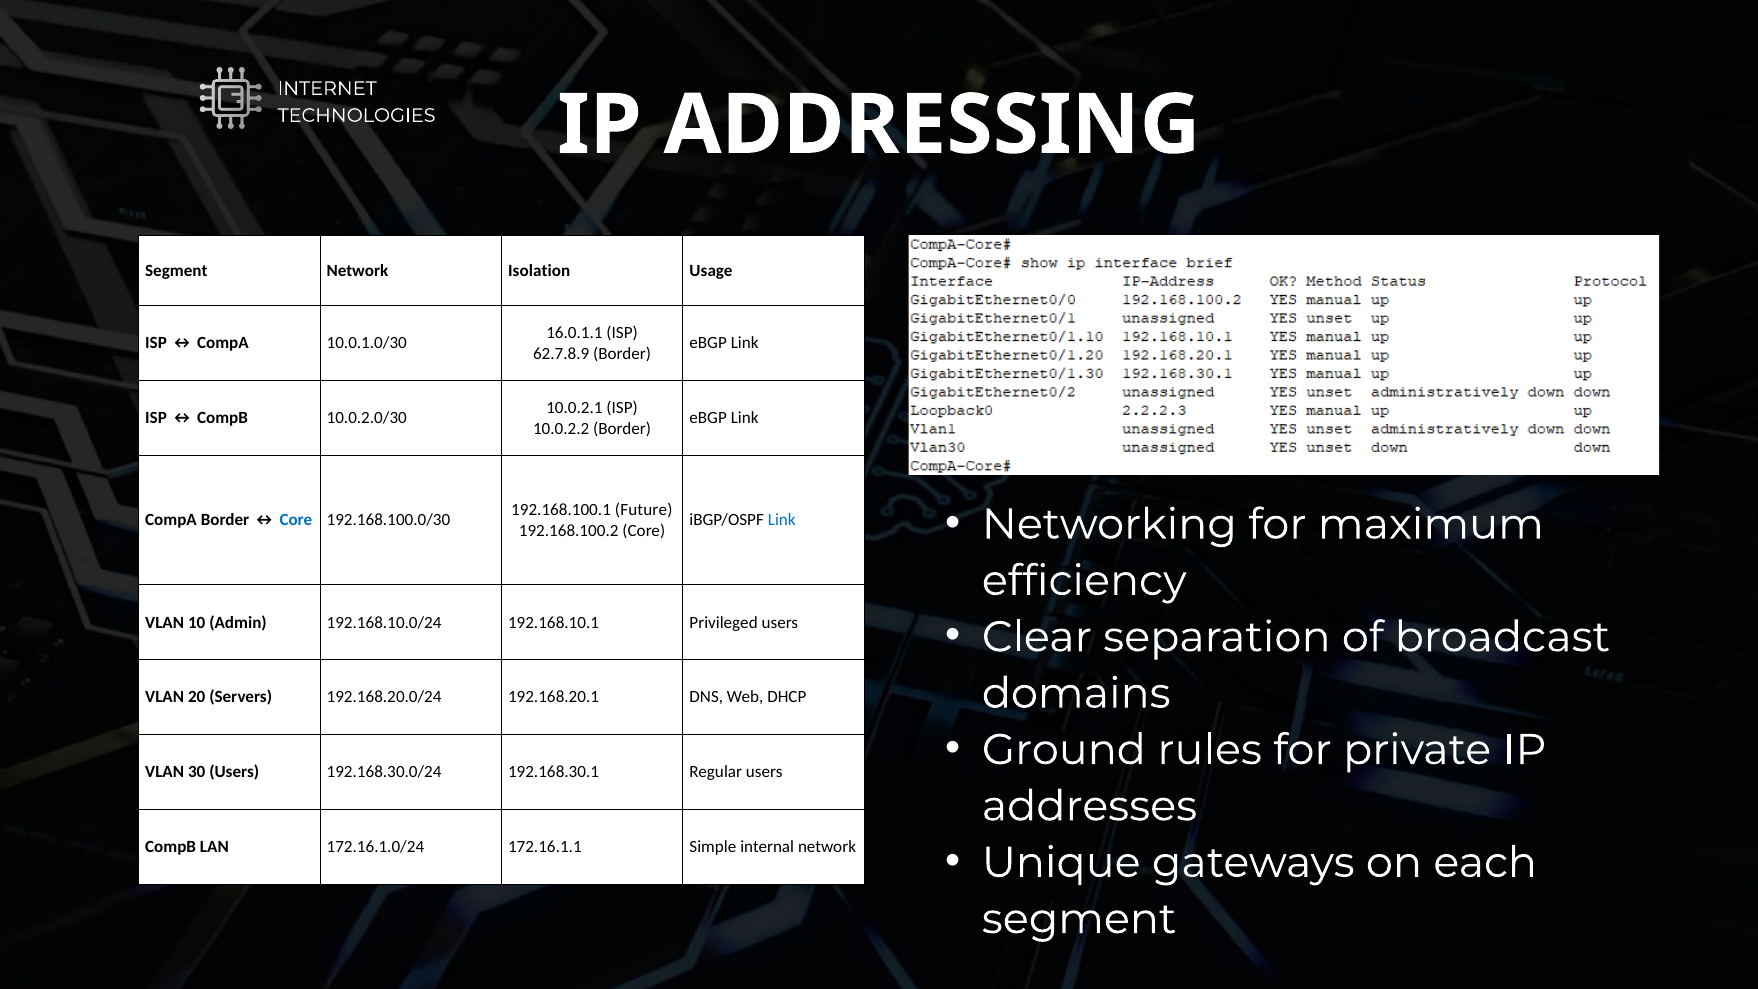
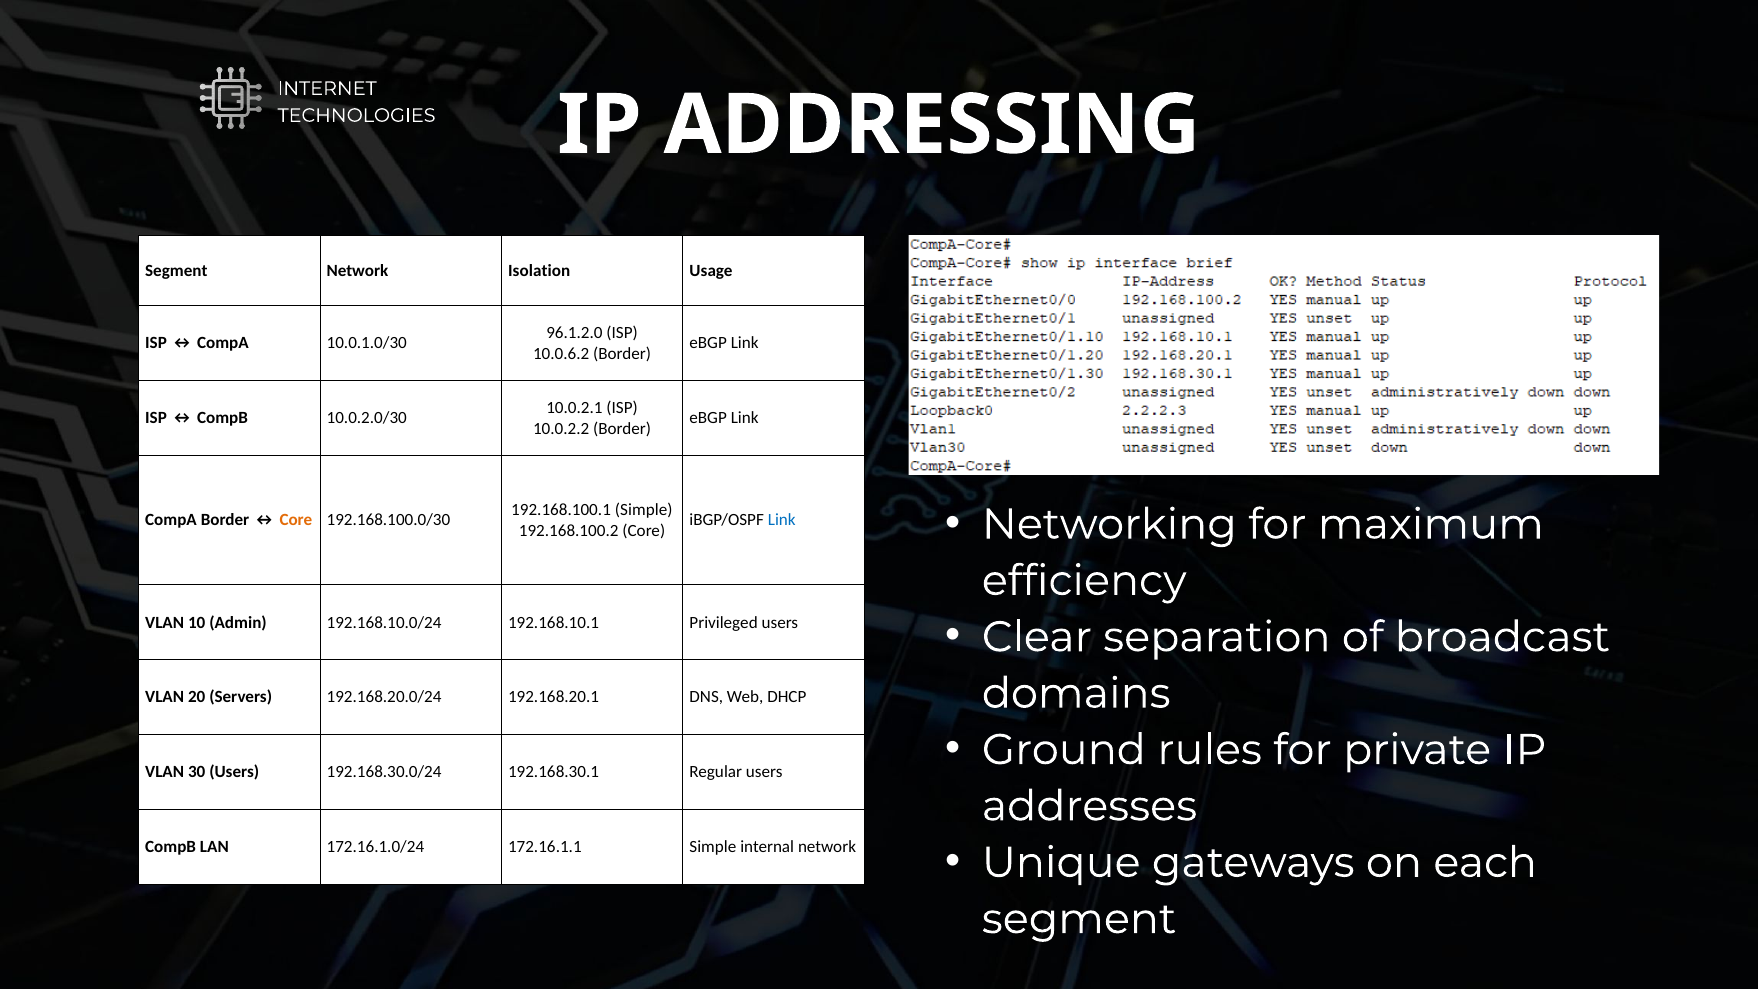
16.0.1.1: 16.0.1.1 -> 96.1.2.0
62.7.8.9: 62.7.8.9 -> 10.0.6.2
192.168.100.1 Future: Future -> Simple
Core at (296, 520) colour: blue -> orange
